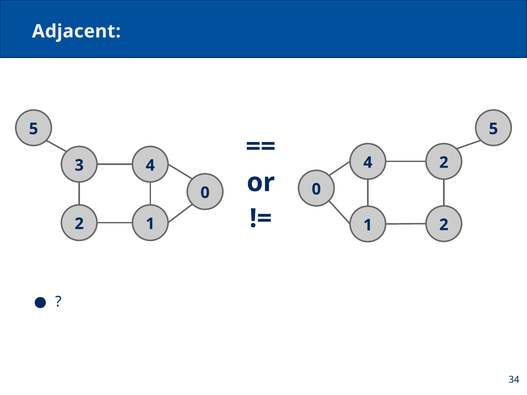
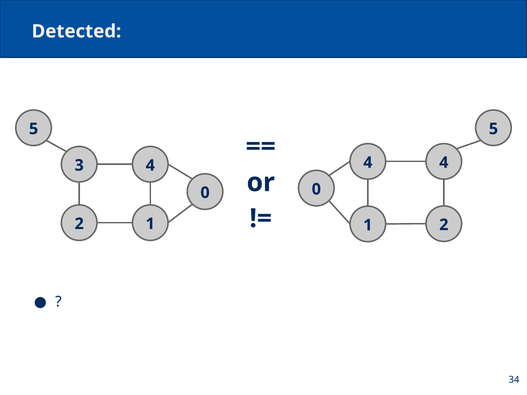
Adjacent: Adjacent -> Detected
4 2: 2 -> 4
